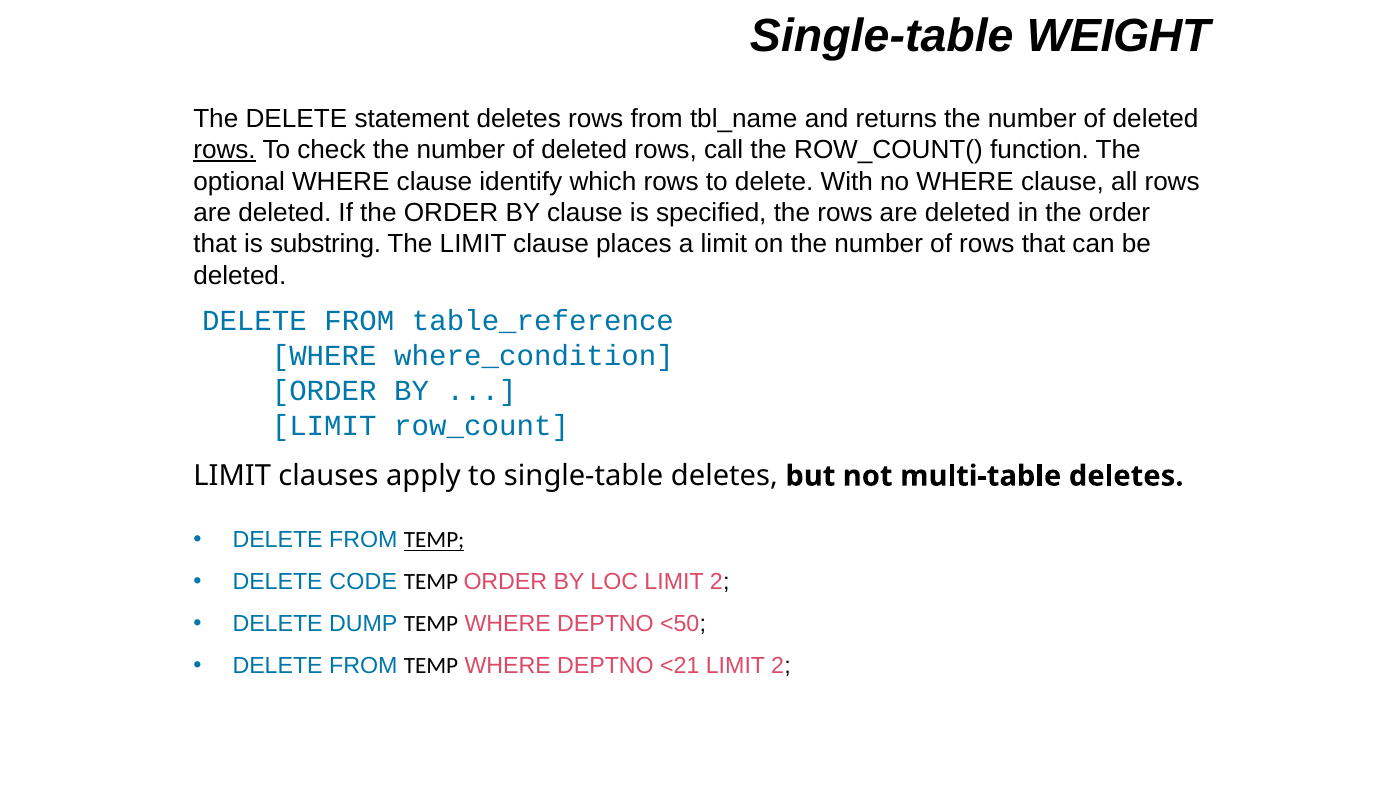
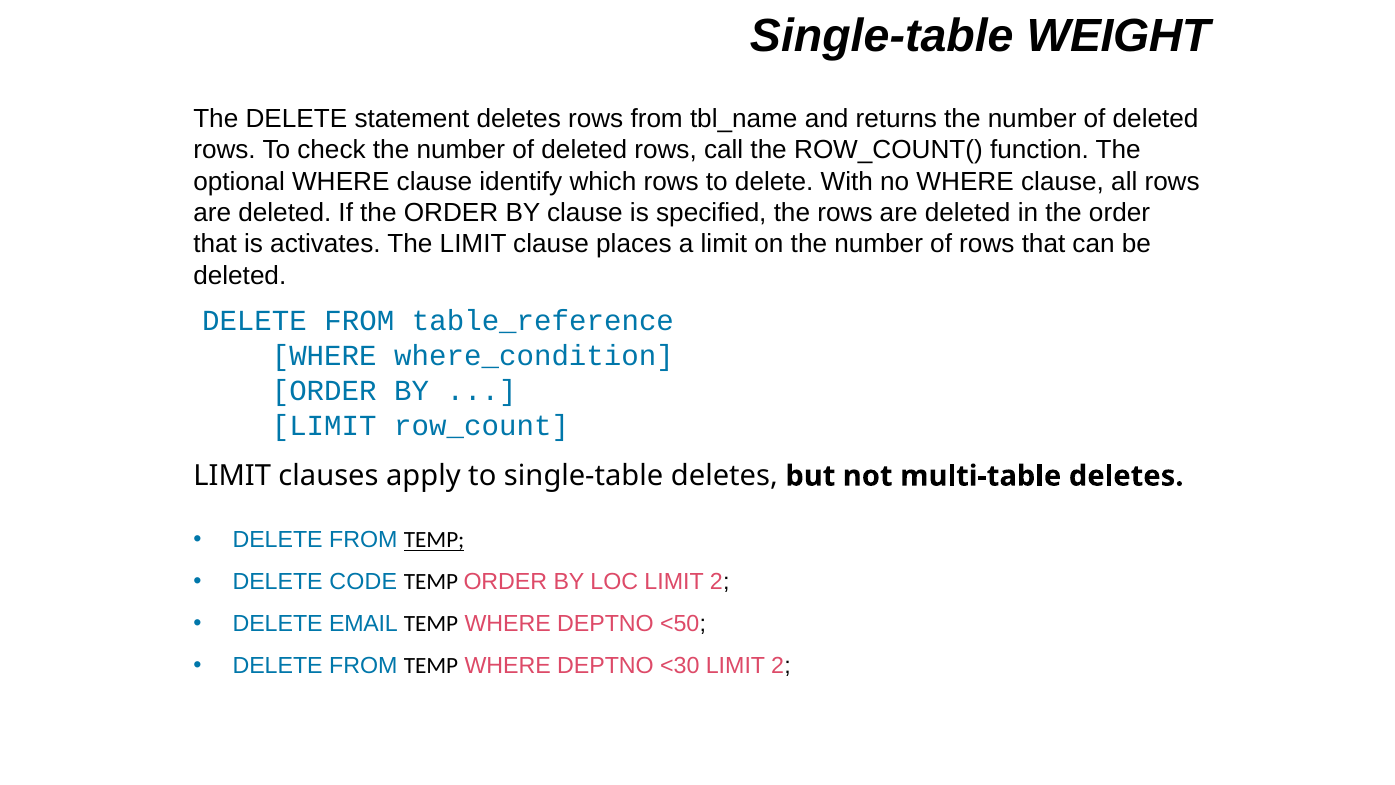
rows at (225, 150) underline: present -> none
substring: substring -> activates
DUMP: DUMP -> EMAIL
<21: <21 -> <30
